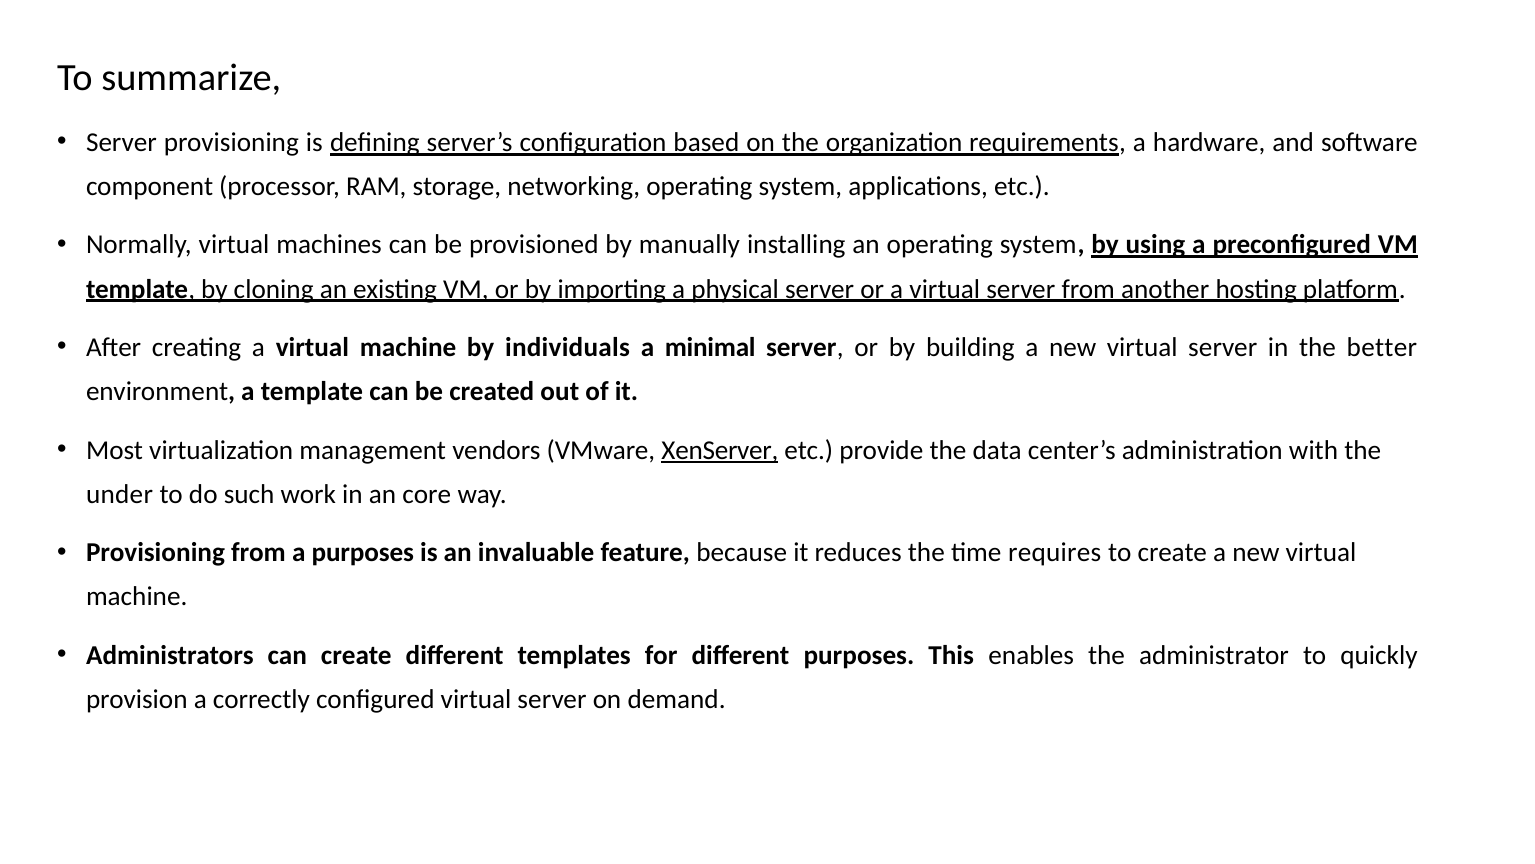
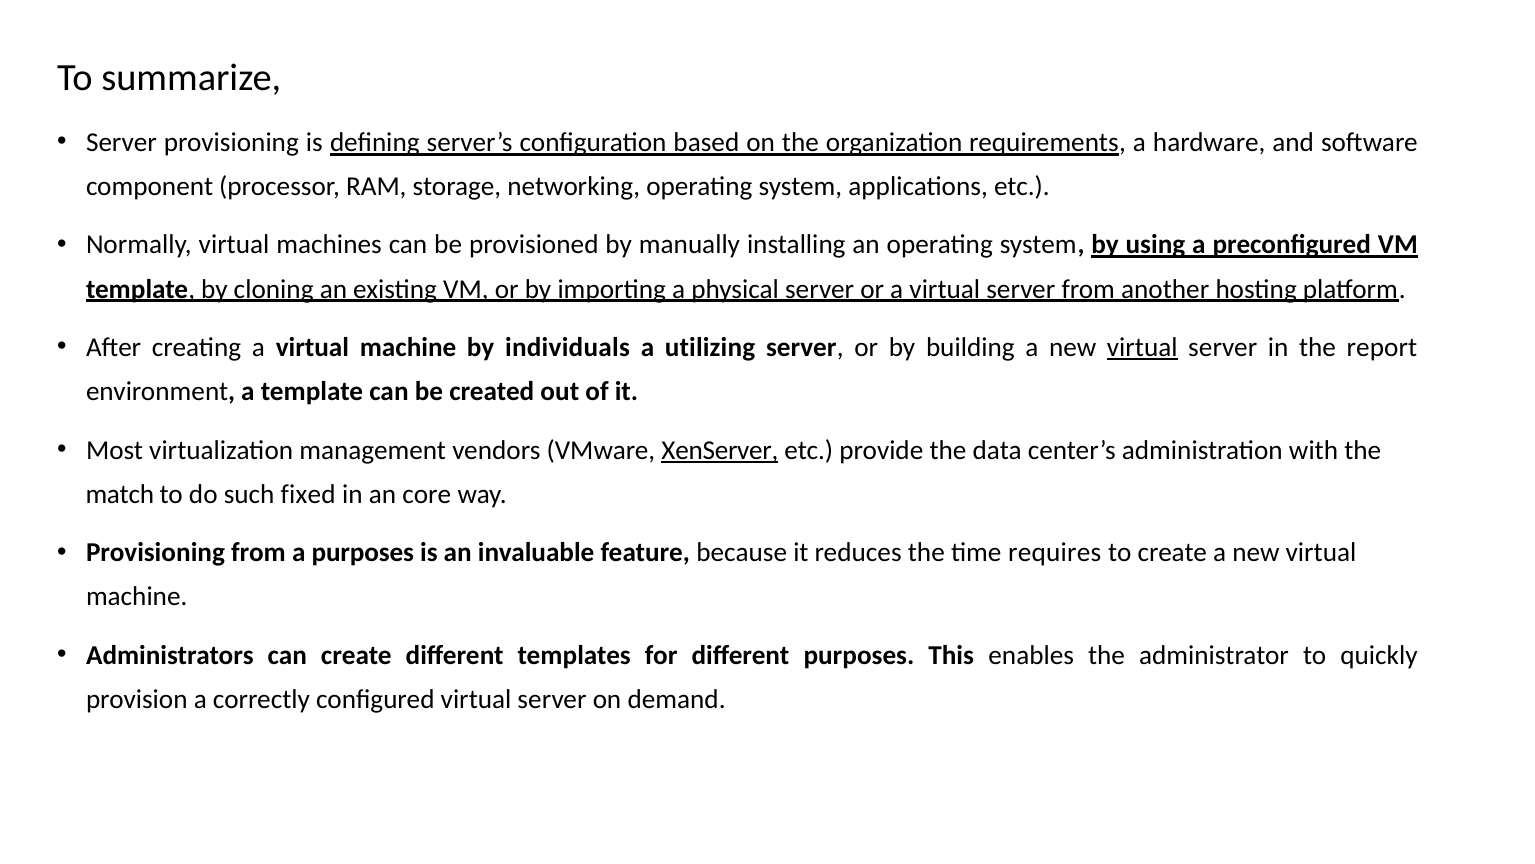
minimal: minimal -> utilizing
virtual at (1142, 347) underline: none -> present
better: better -> report
under: under -> match
work: work -> fixed
